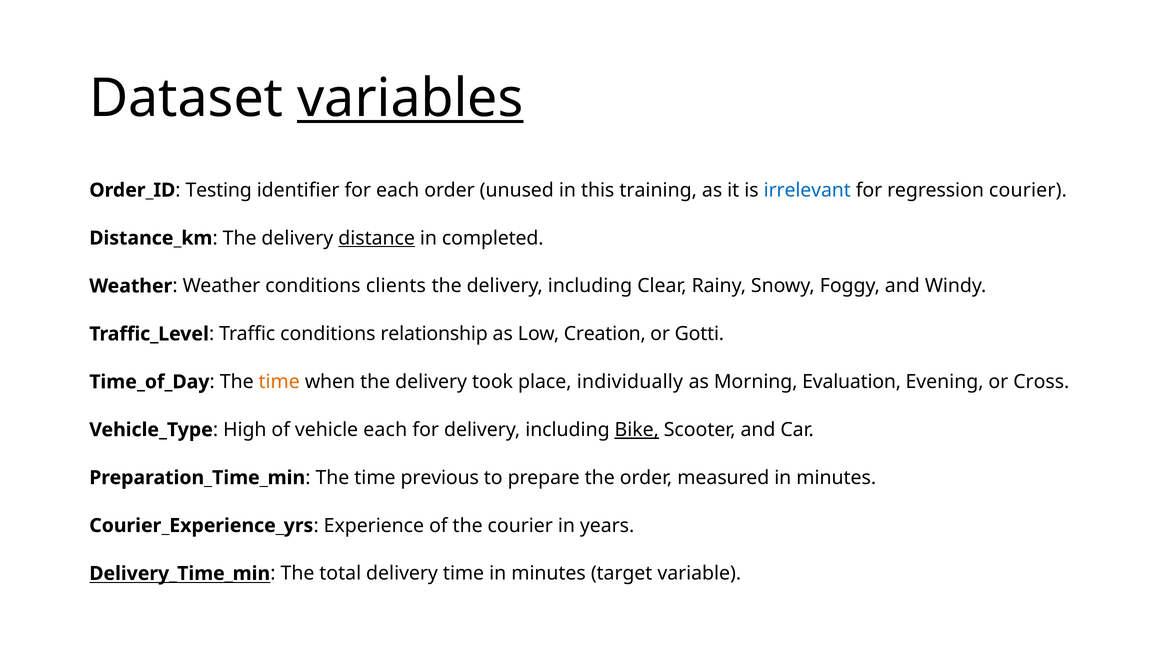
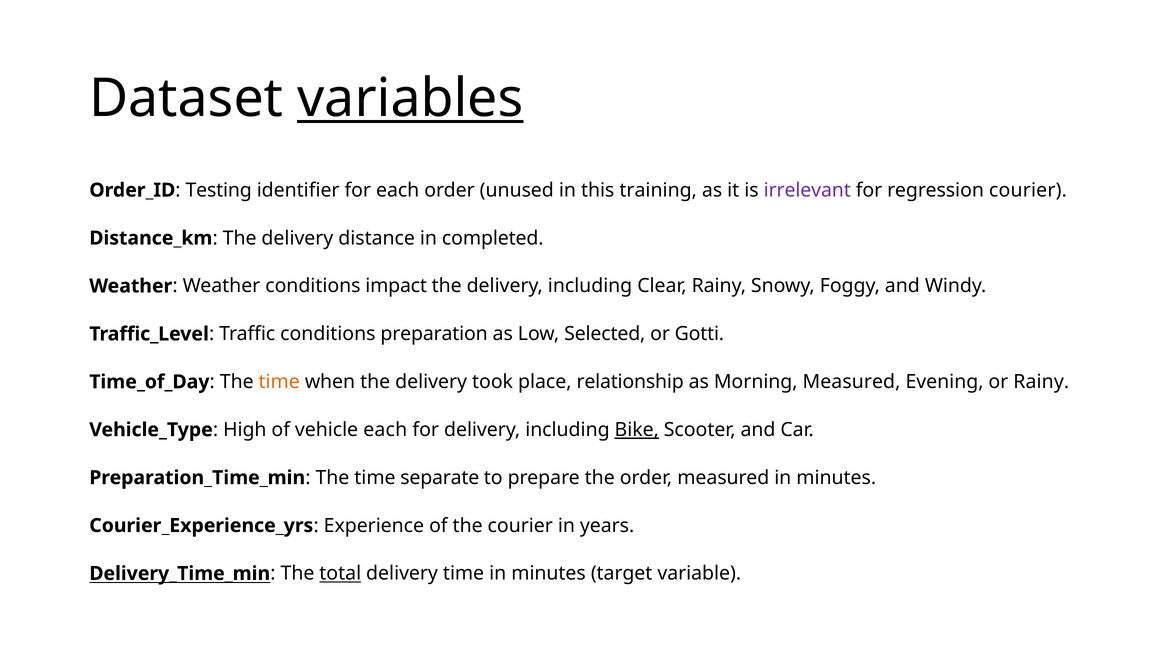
irrelevant colour: blue -> purple
distance underline: present -> none
clients: clients -> impact
relationship: relationship -> preparation
Creation: Creation -> Selected
individually: individually -> relationship
Morning Evaluation: Evaluation -> Measured
or Cross: Cross -> Rainy
previous: previous -> separate
total underline: none -> present
